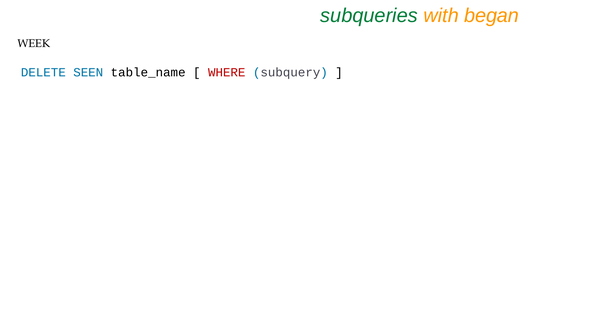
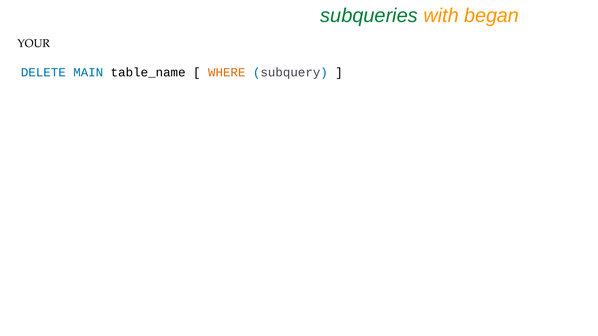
WEEK: WEEK -> YOUR
SEEN: SEEN -> MAIN
WHERE colour: red -> orange
